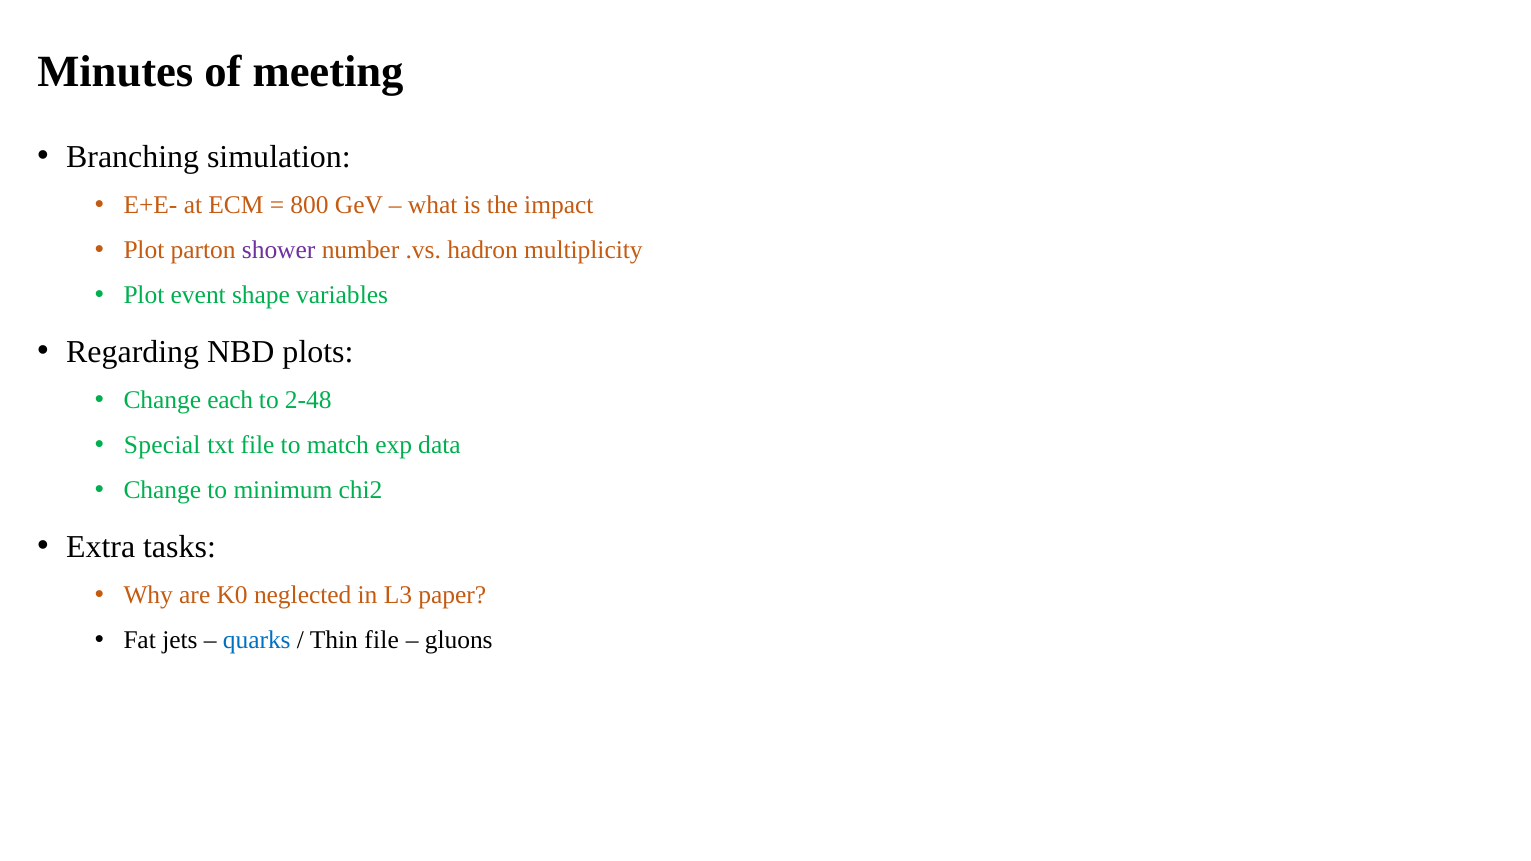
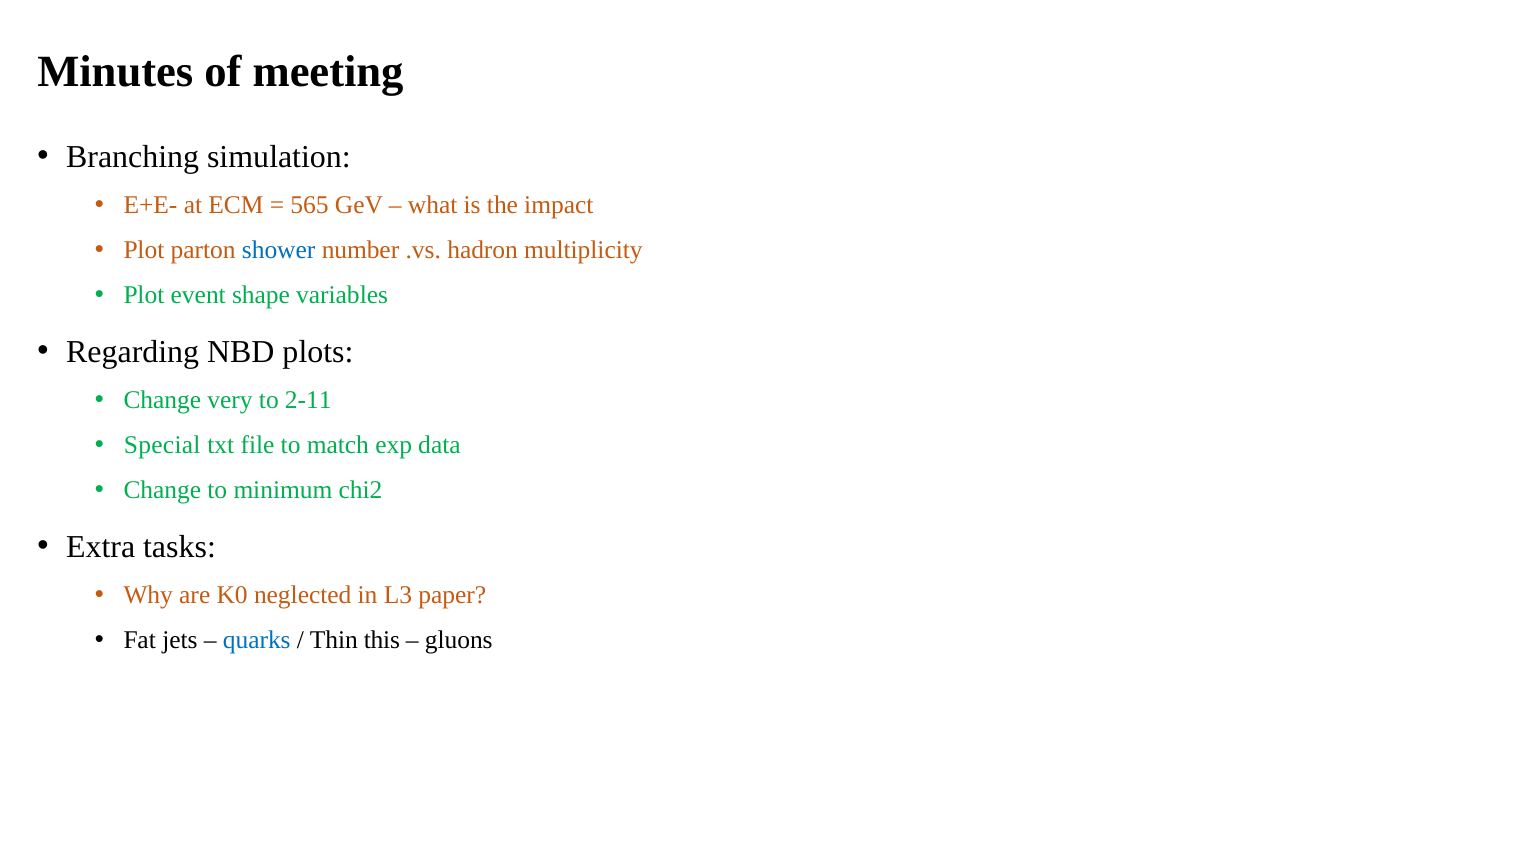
800: 800 -> 565
shower colour: purple -> blue
each: each -> very
2-48: 2-48 -> 2-11
Thin file: file -> this
